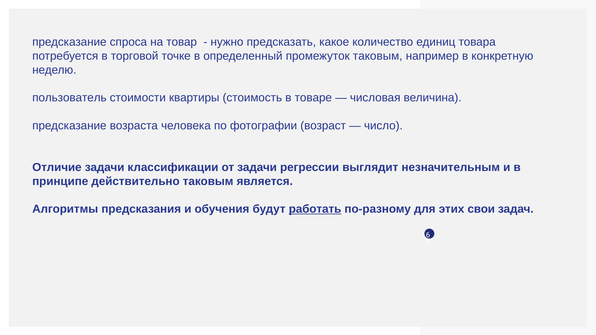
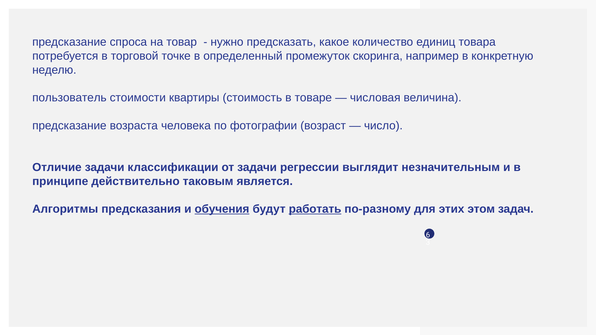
промежуток таковым: таковым -> скоринга
обучения underline: none -> present
свои: свои -> этом
